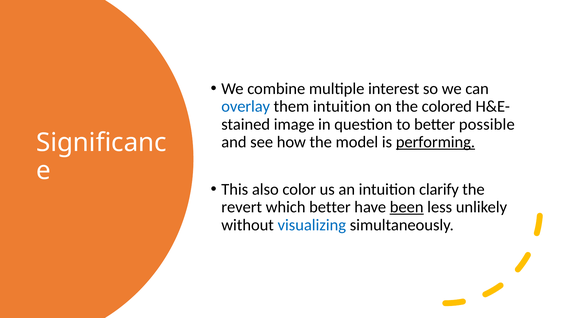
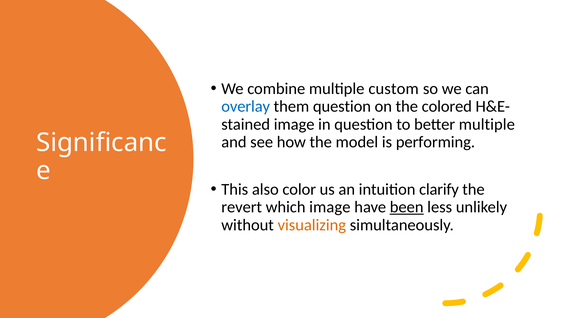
interest: interest -> custom
them intuition: intuition -> question
better possible: possible -> multiple
performing underline: present -> none
which better: better -> image
visualizing colour: blue -> orange
